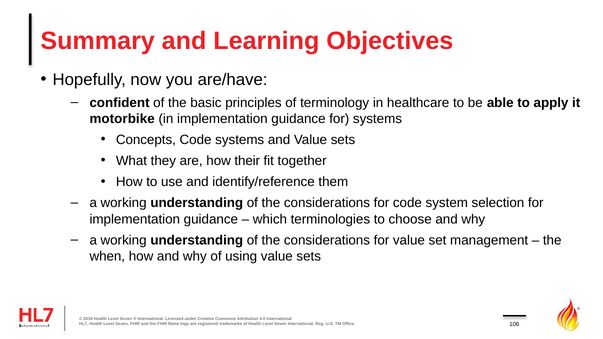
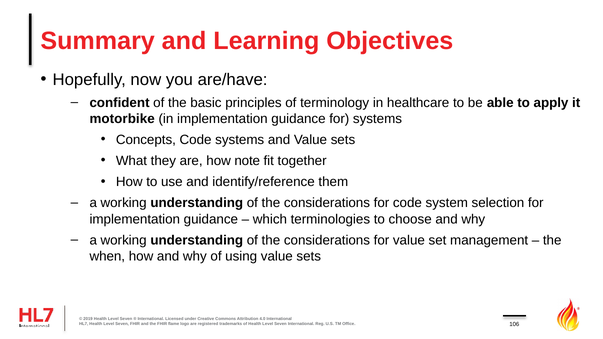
their: their -> note
